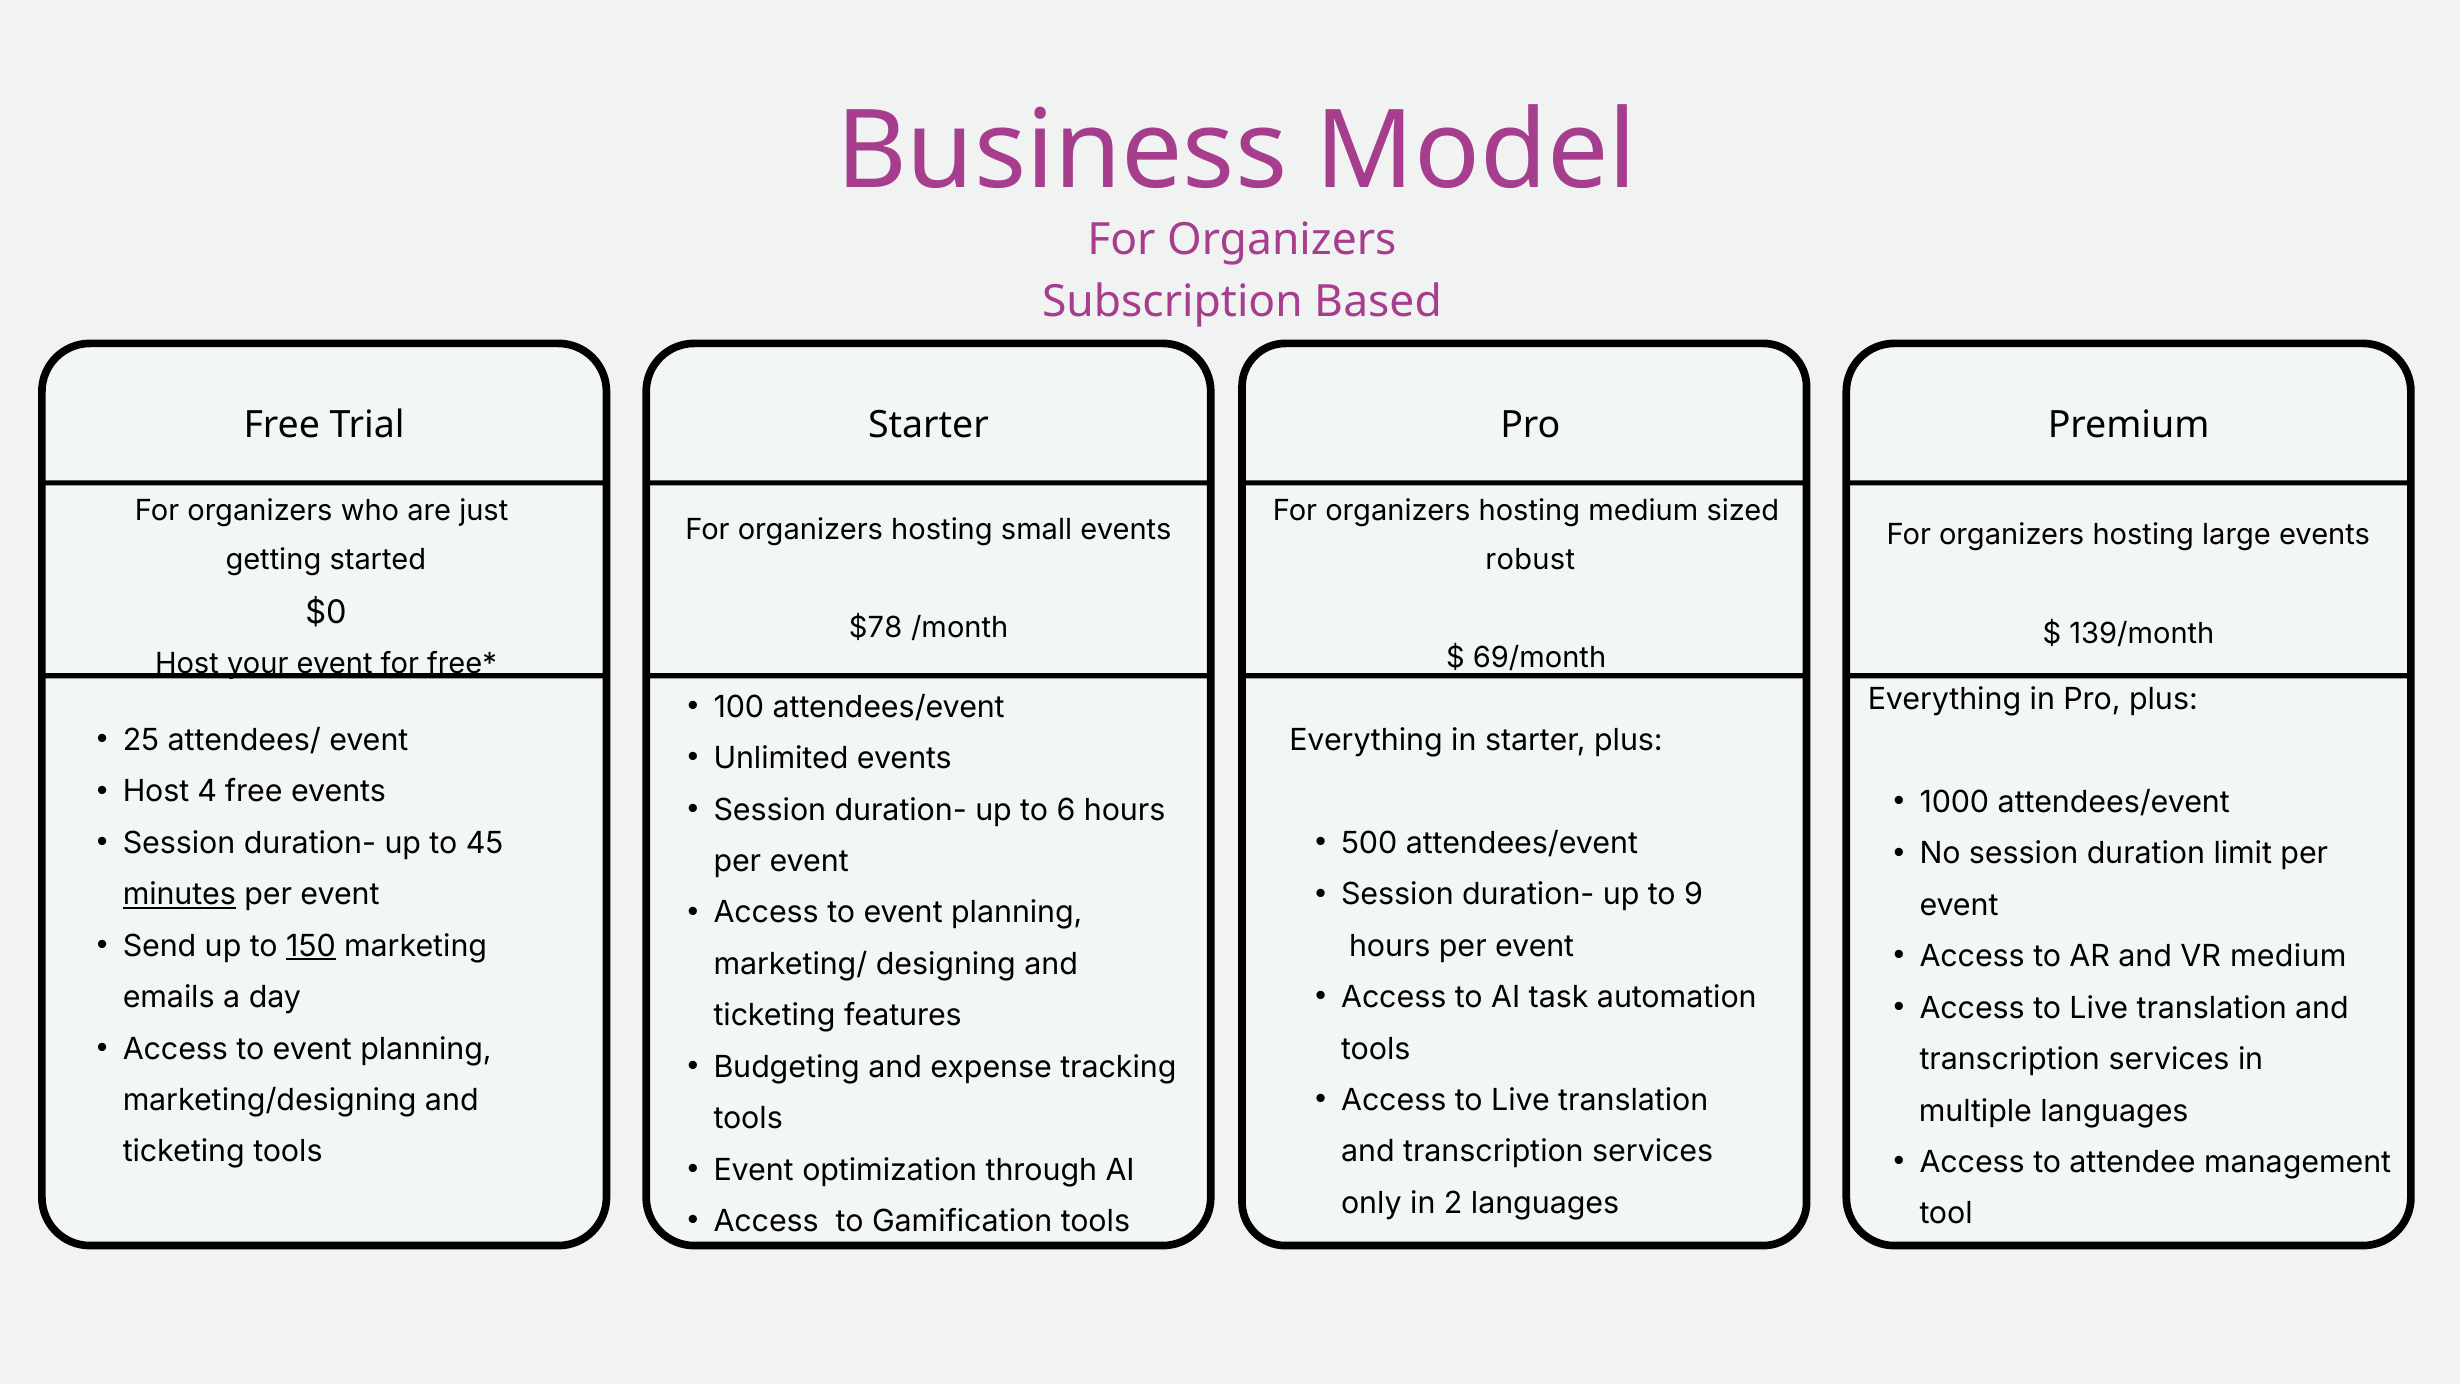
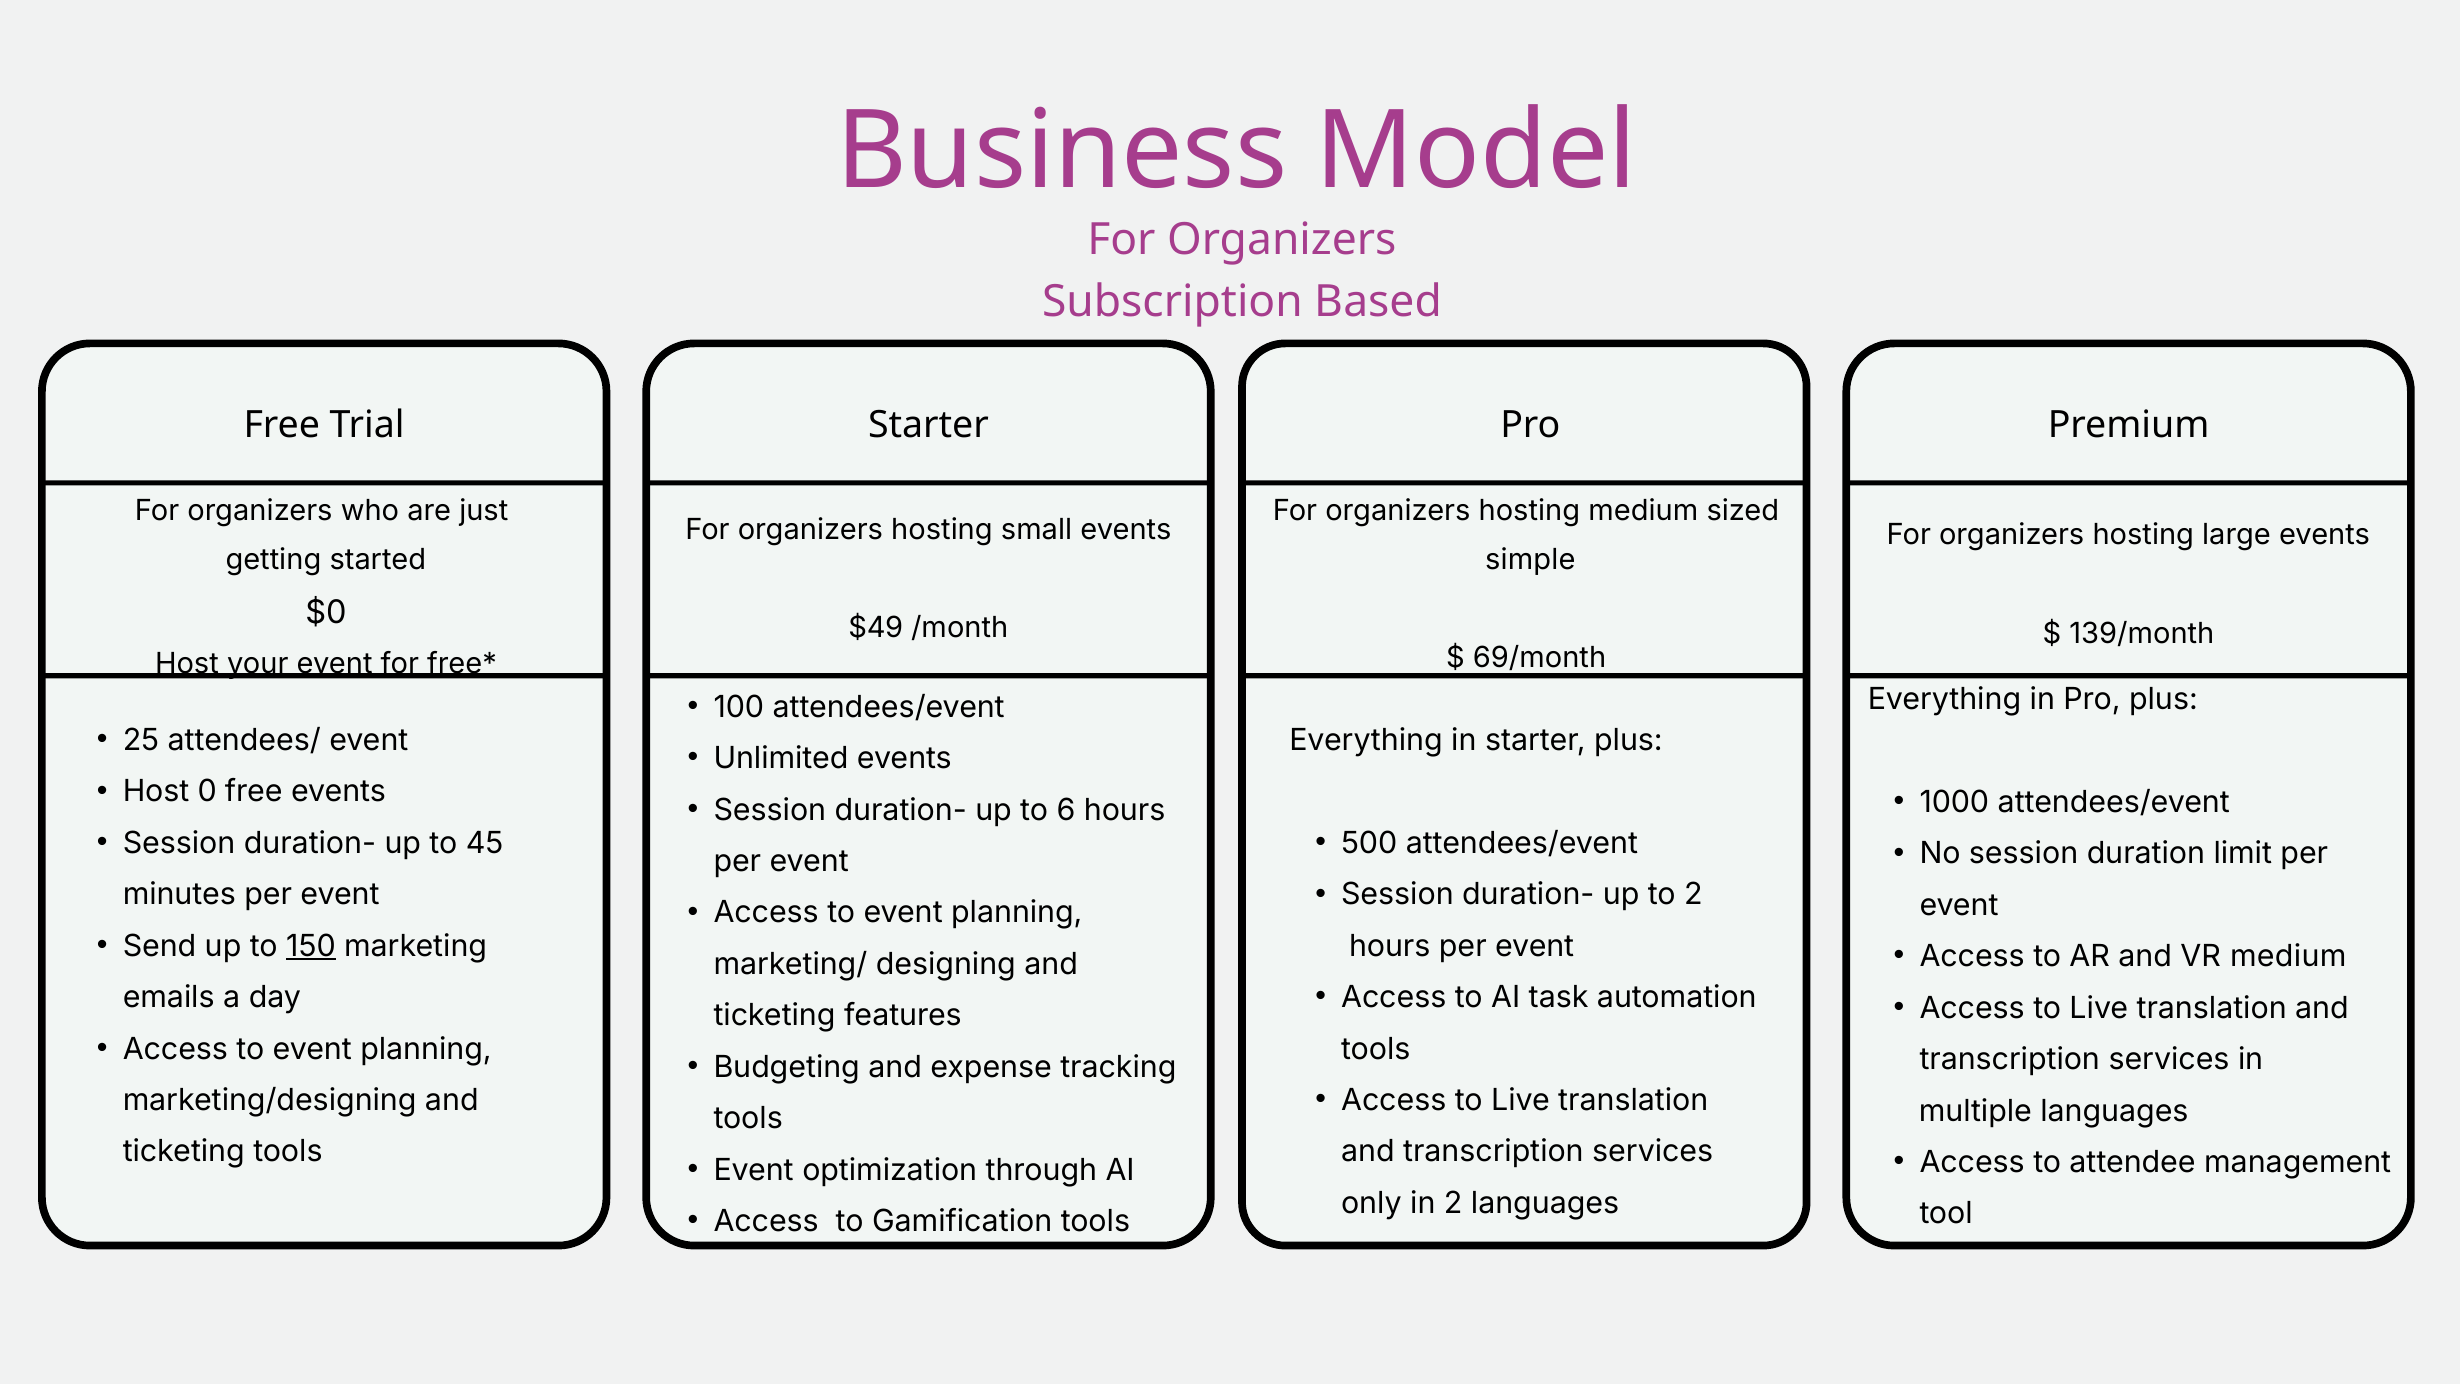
robust: robust -> simple
$78: $78 -> $49
4: 4 -> 0
to 9: 9 -> 2
minutes underline: present -> none
